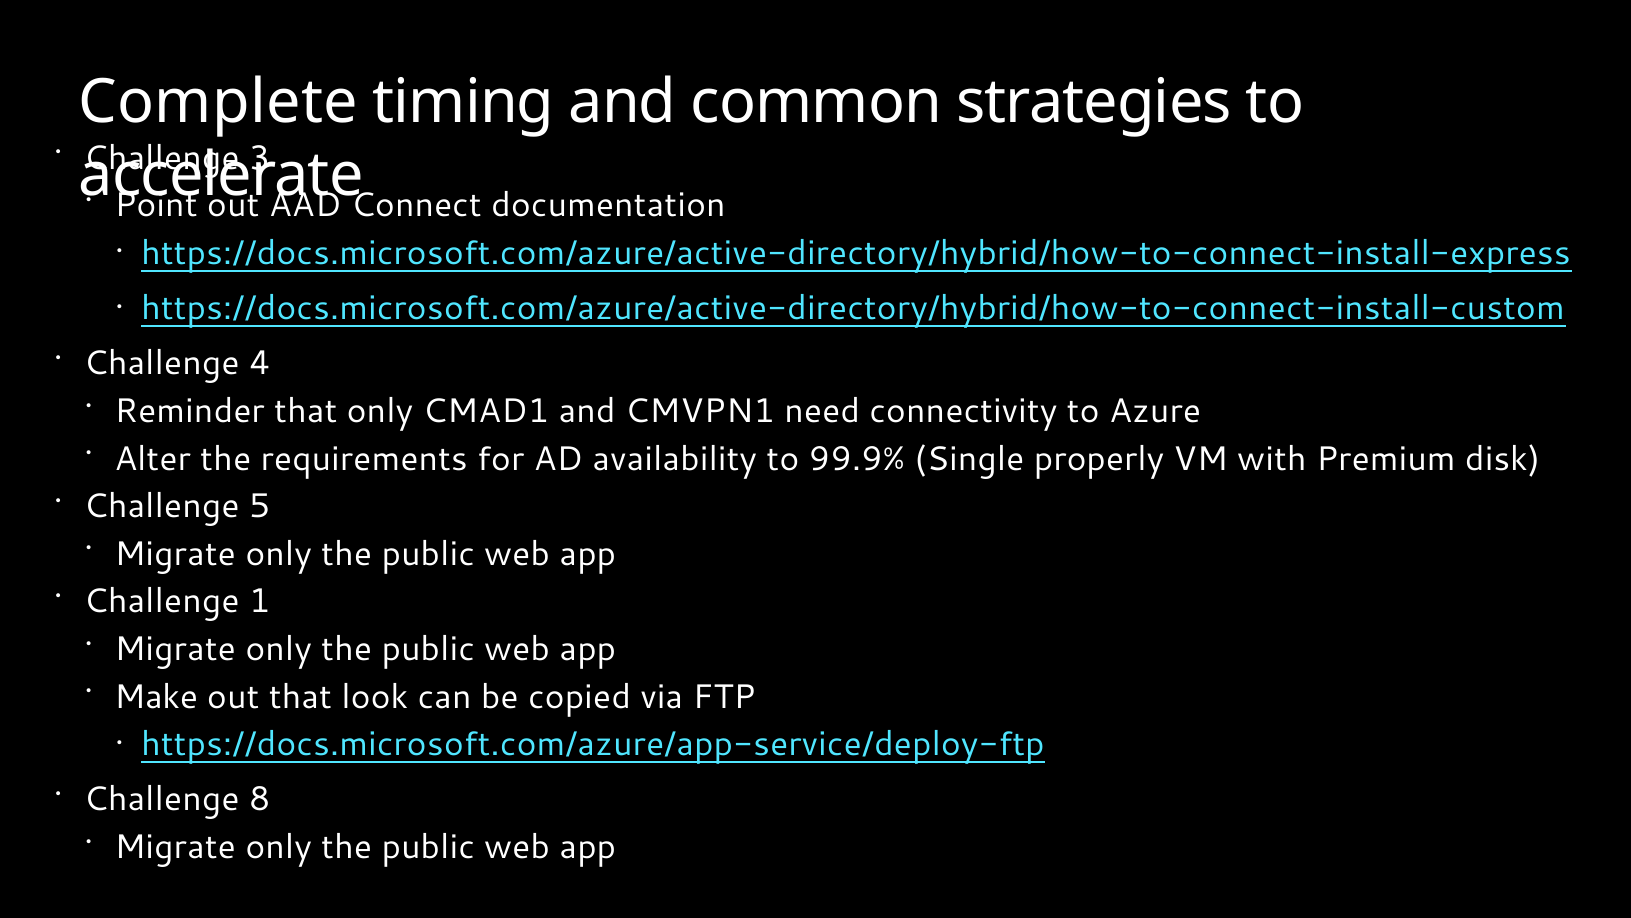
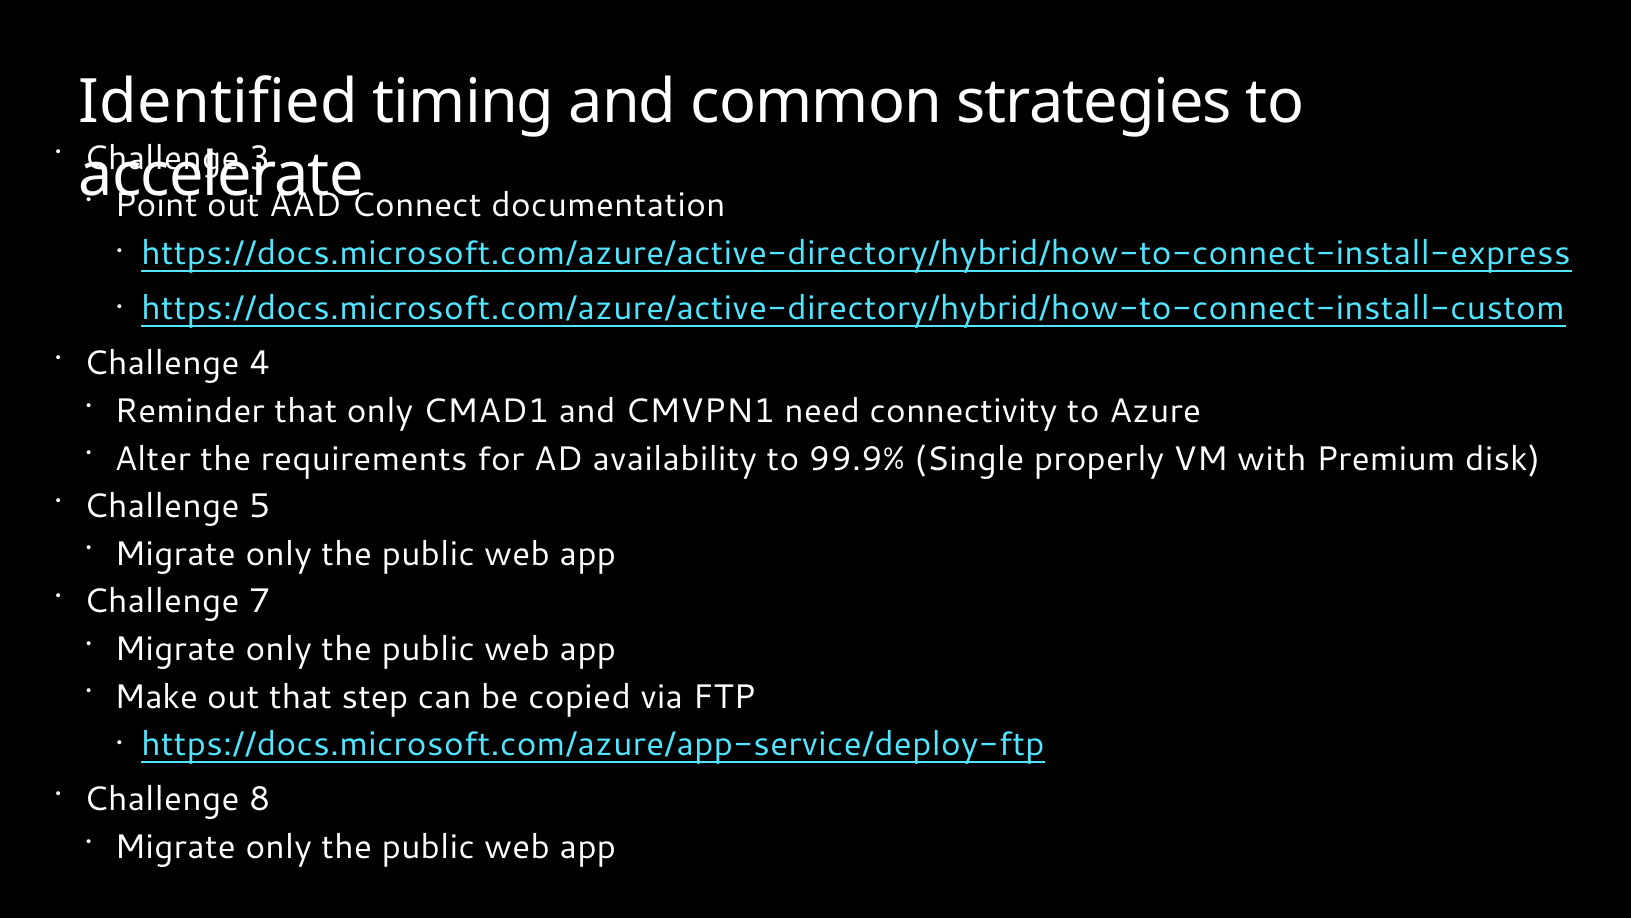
Complete: Complete -> Identified
1: 1 -> 7
look: look -> step
